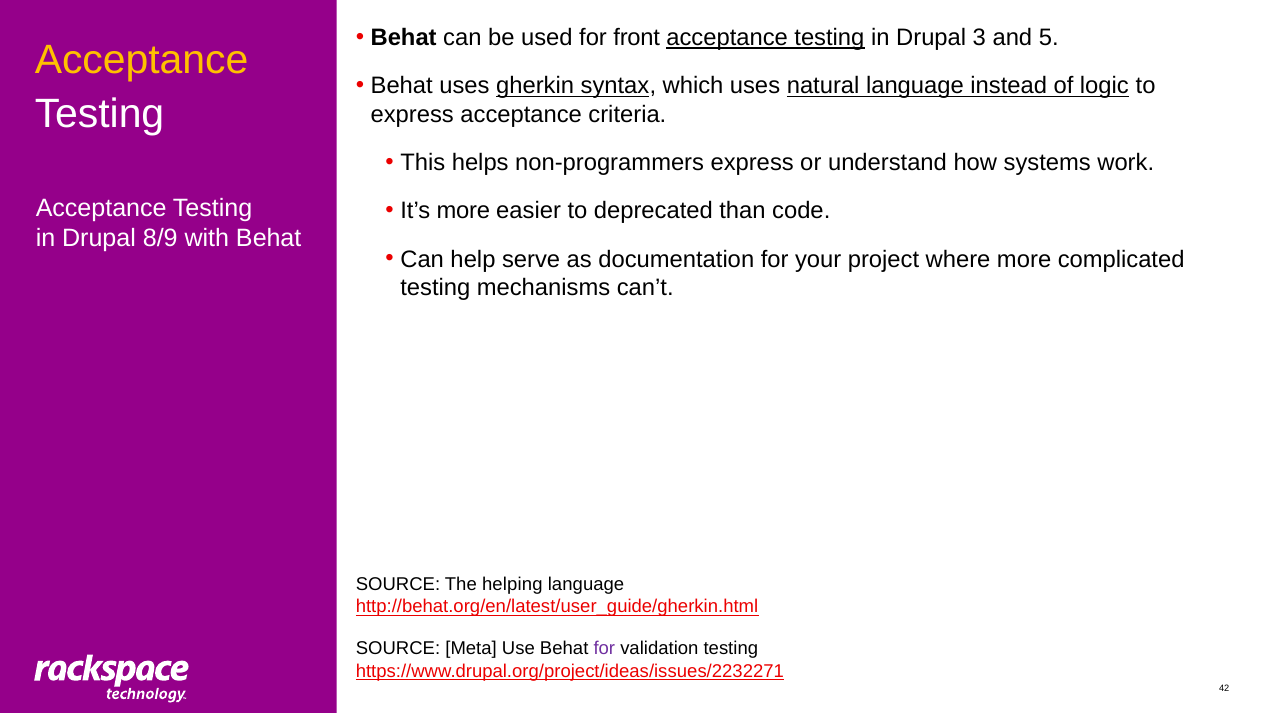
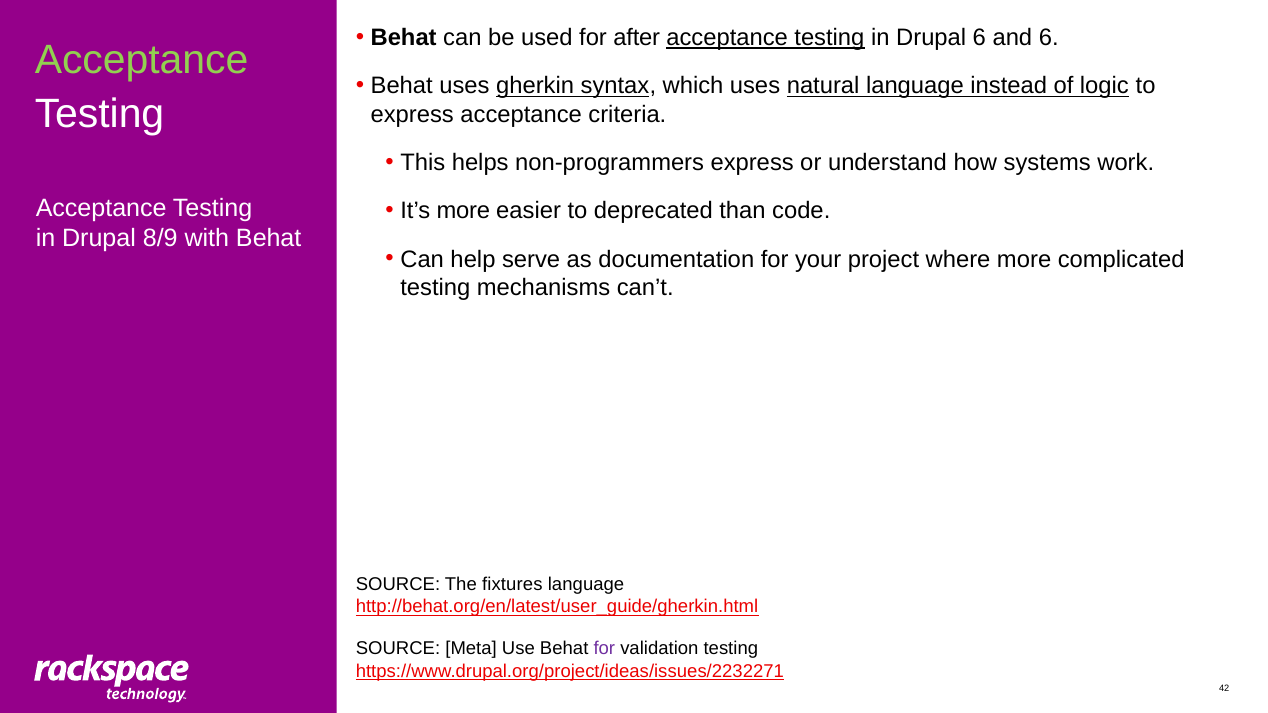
front: front -> after
Drupal 3: 3 -> 6
and 5: 5 -> 6
Acceptance at (142, 60) colour: yellow -> light green
helping: helping -> fixtures
